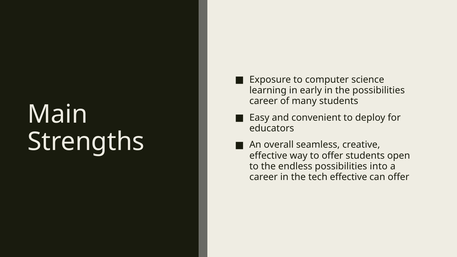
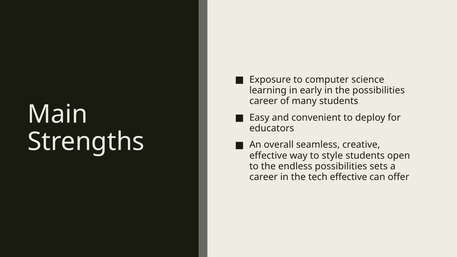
to offer: offer -> style
into: into -> sets
